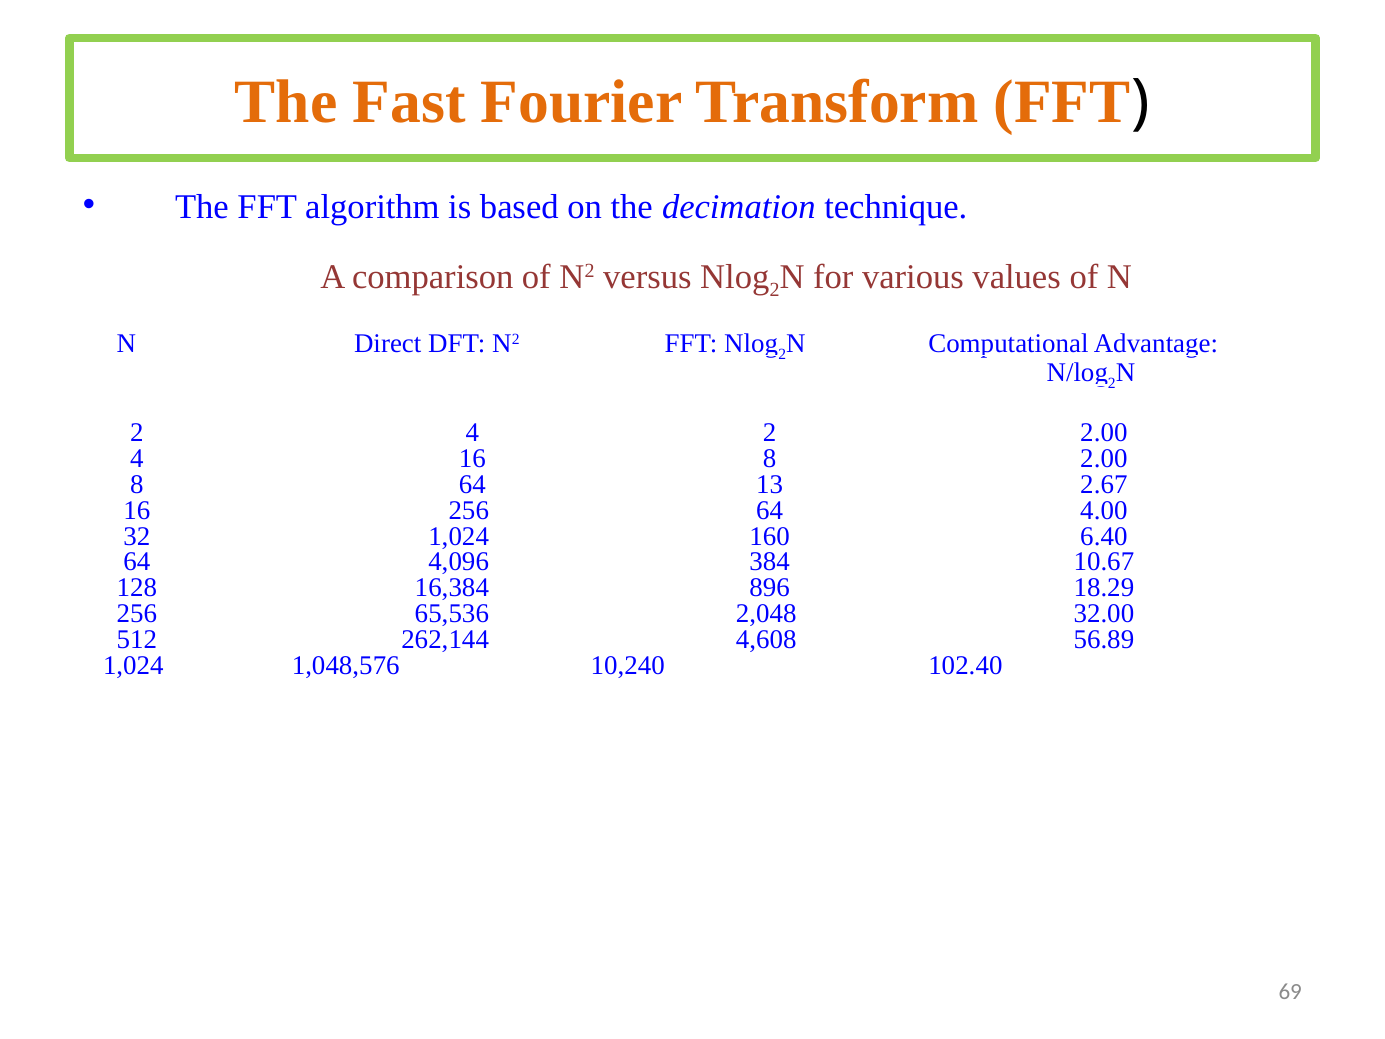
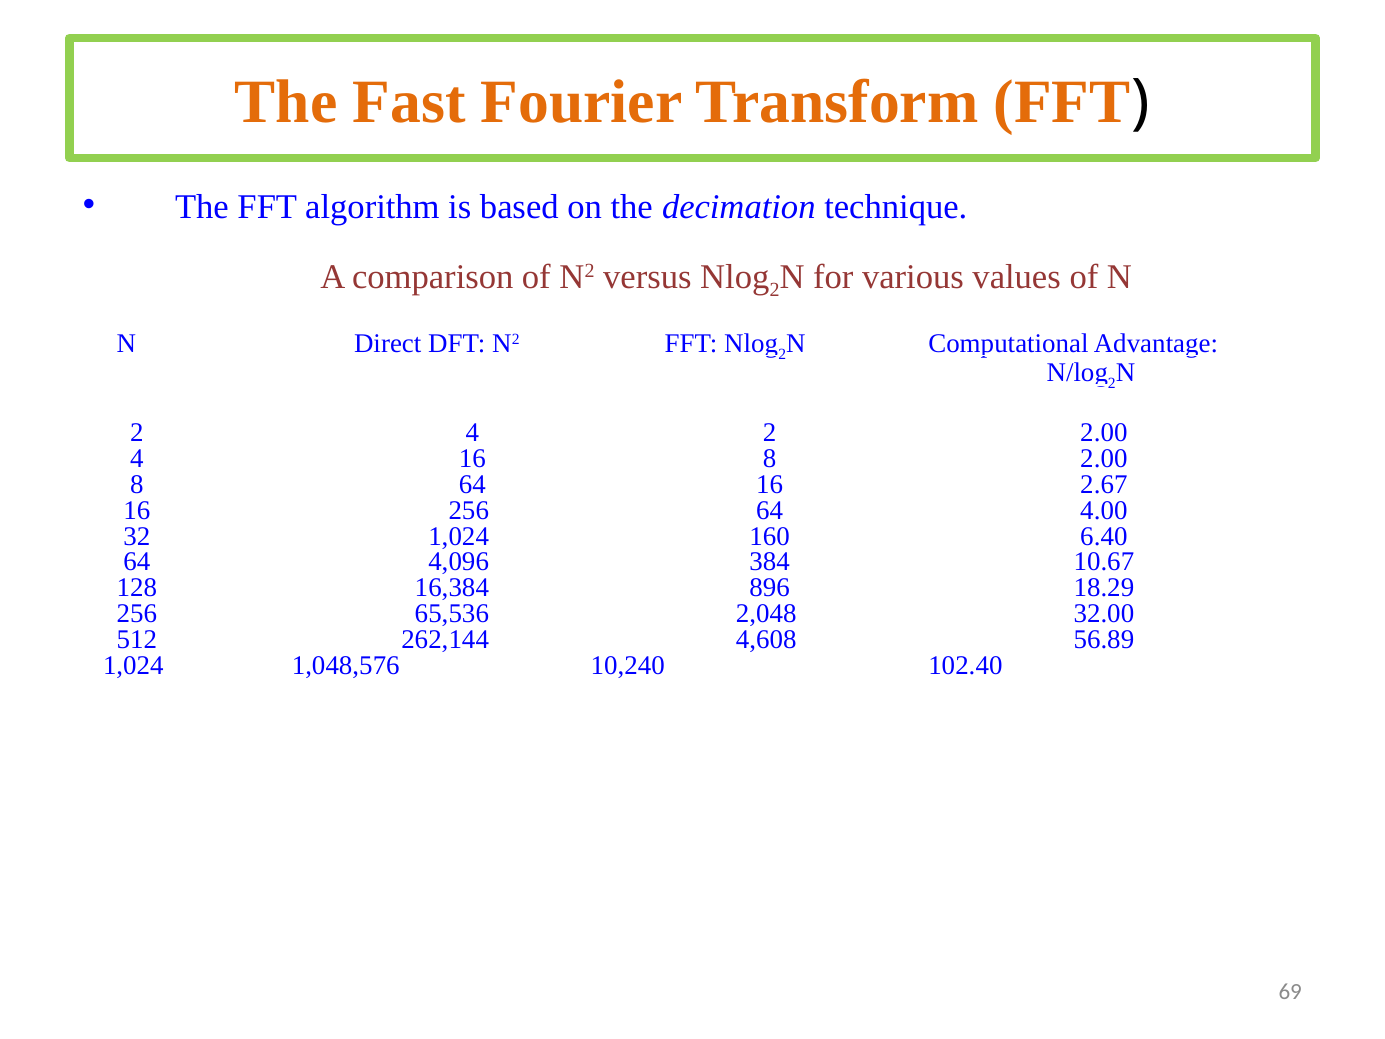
64 13: 13 -> 16
